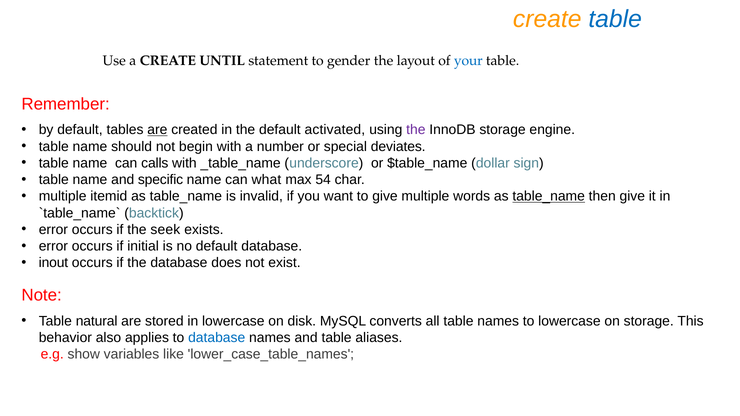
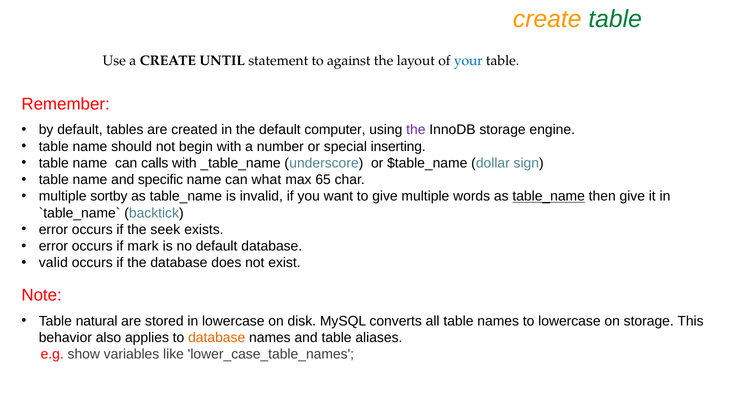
table at (615, 19) colour: blue -> green
gender: gender -> against
are at (157, 130) underline: present -> none
activated: activated -> computer
deviates: deviates -> inserting
54: 54 -> 65
itemid: itemid -> sortby
initial: initial -> mark
inout: inout -> valid
database at (217, 338) colour: blue -> orange
